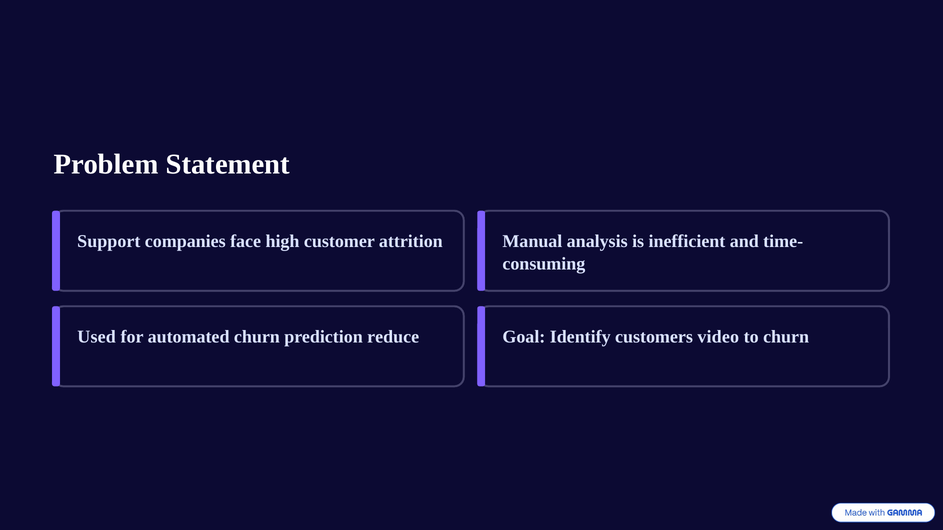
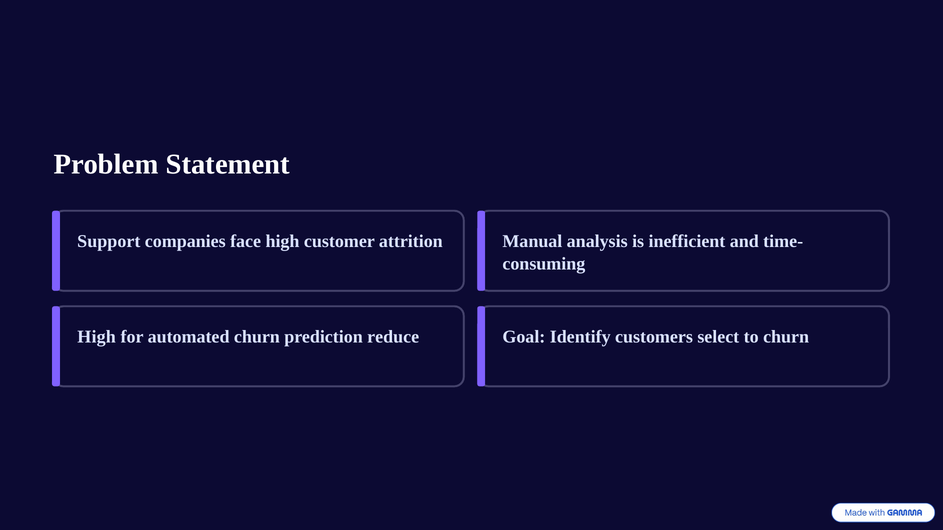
Used at (97, 337): Used -> High
video: video -> select
